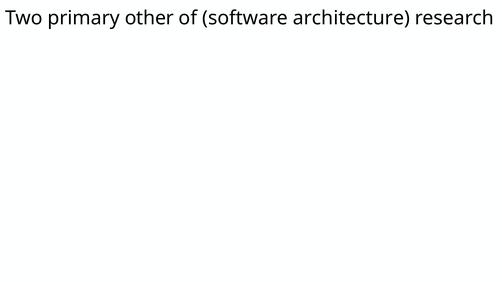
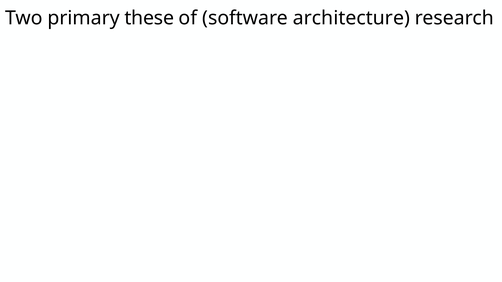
other: other -> these
